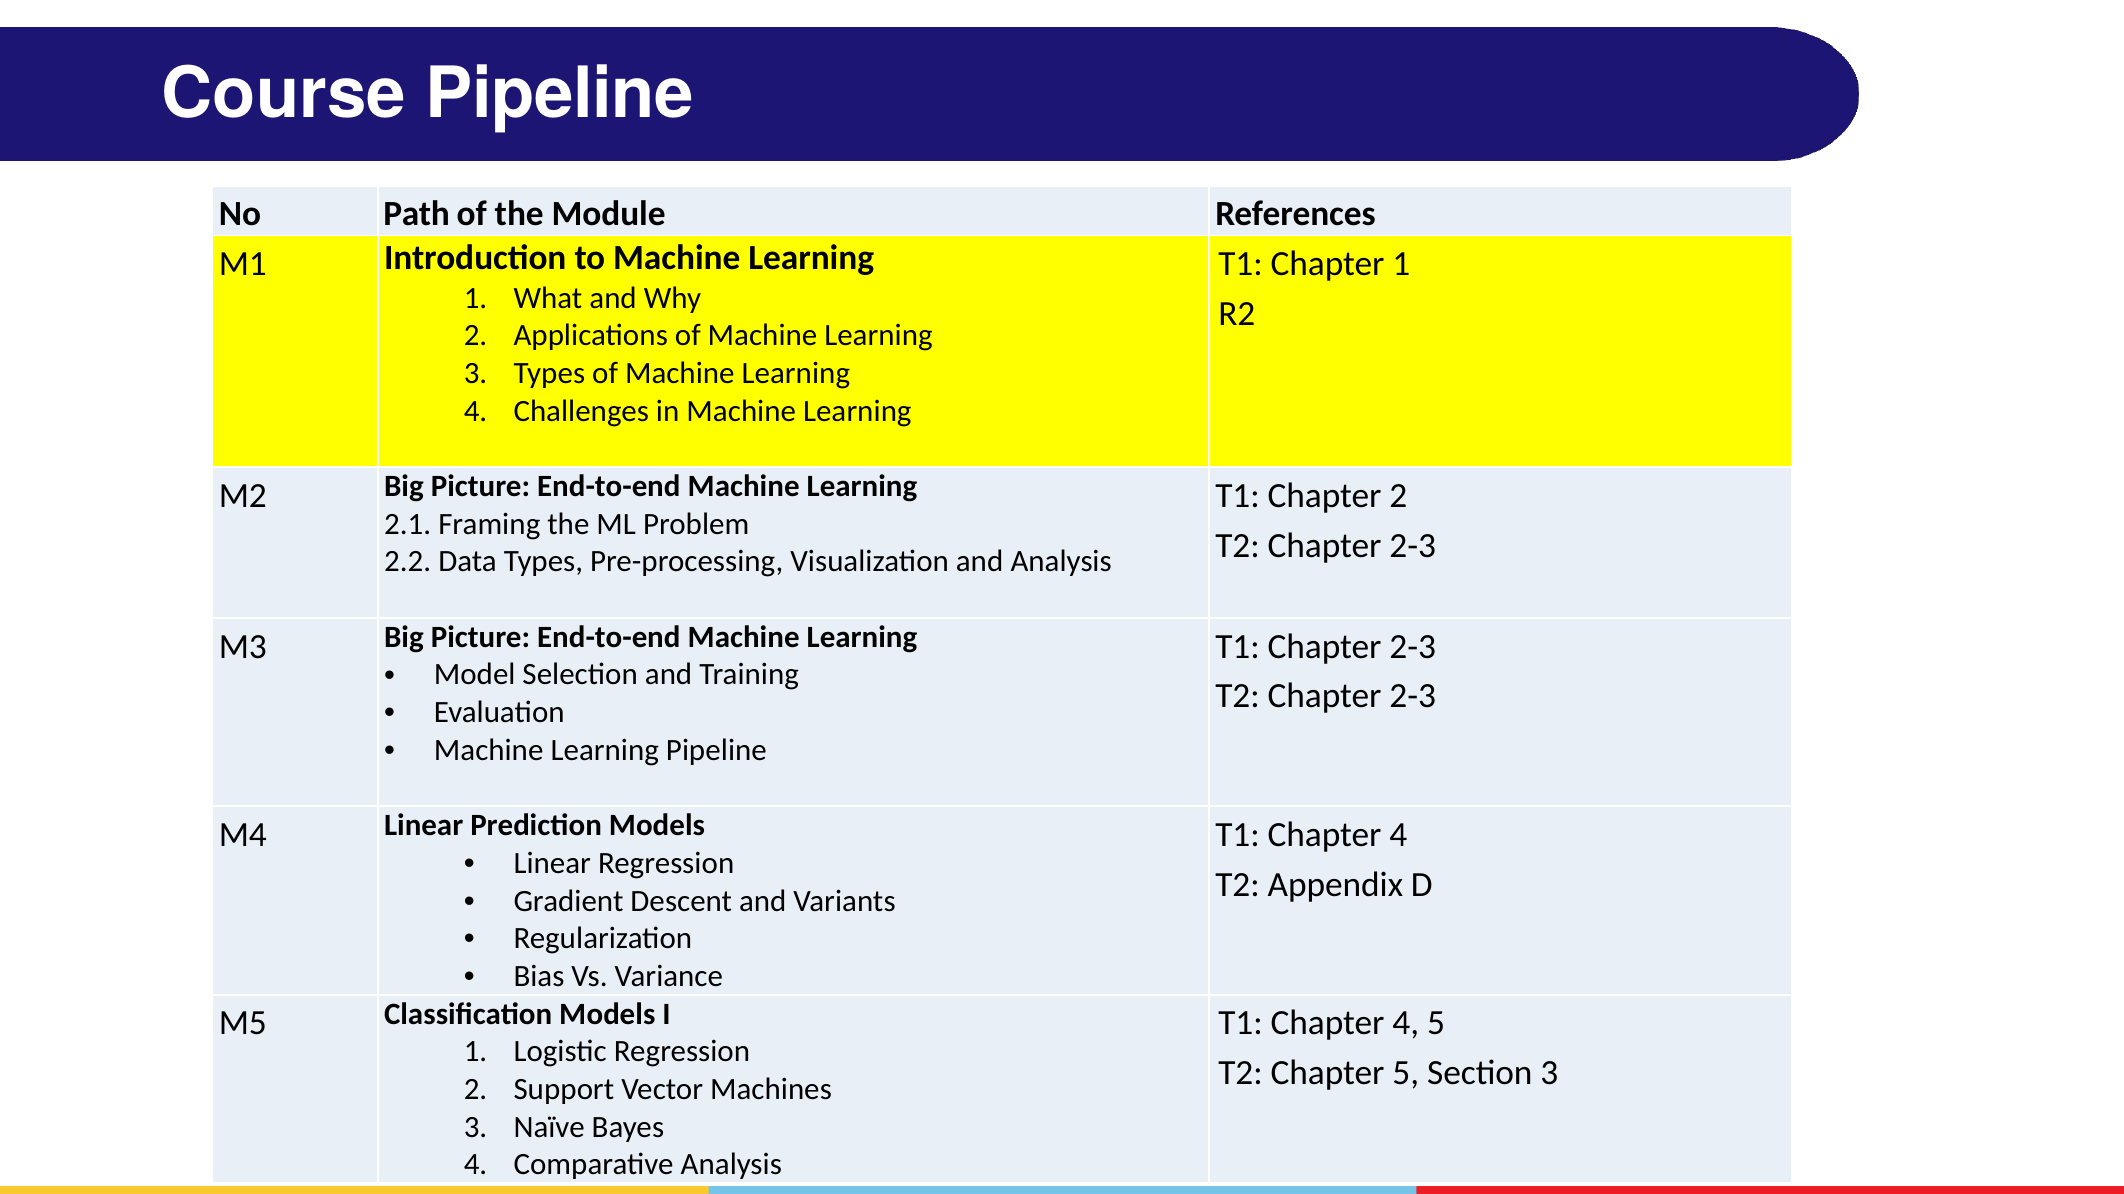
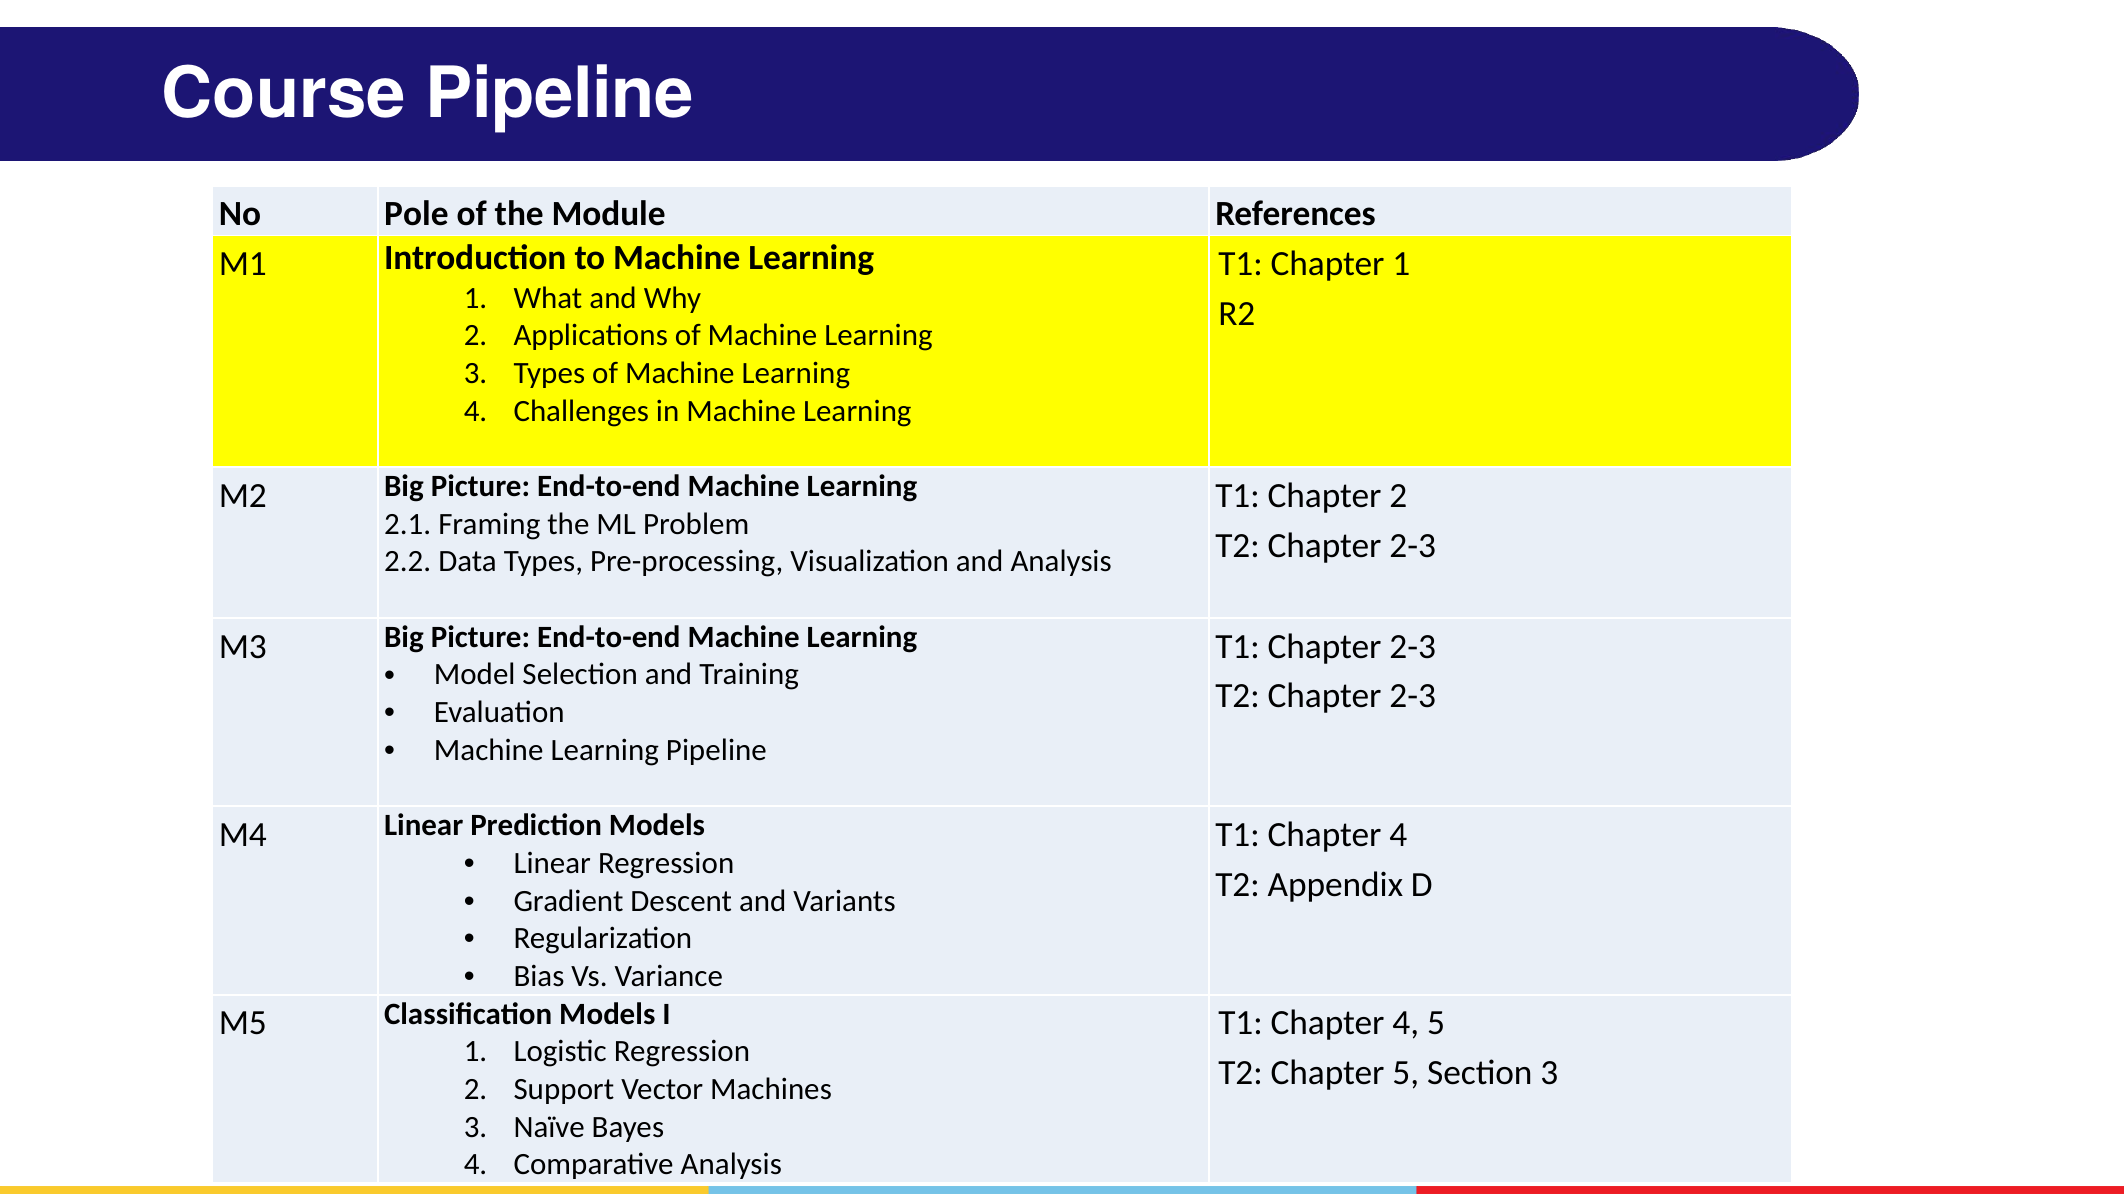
Path: Path -> Pole
